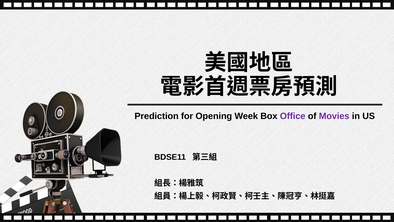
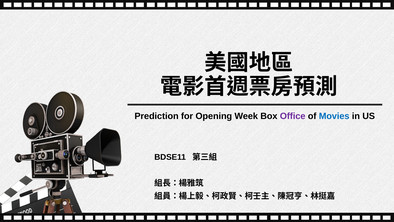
Movies colour: purple -> blue
